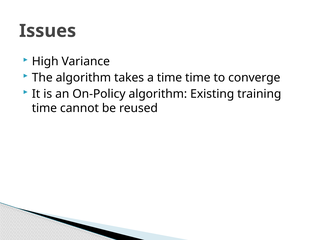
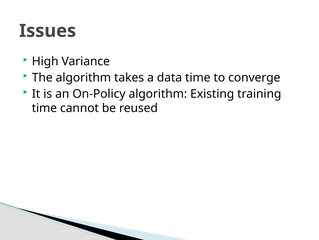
a time: time -> data
